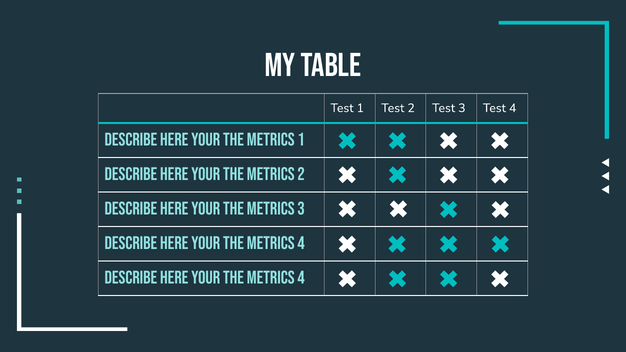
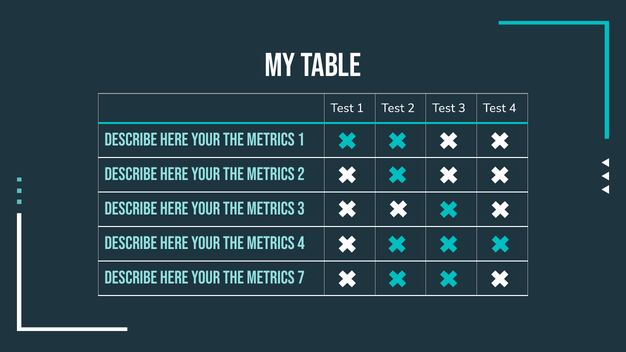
4 at (301, 278): 4 -> 7
